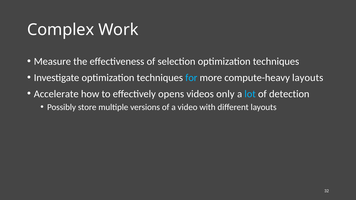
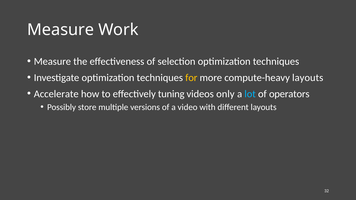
Complex at (61, 30): Complex -> Measure
for colour: light blue -> yellow
opens: opens -> tuning
detection: detection -> operators
